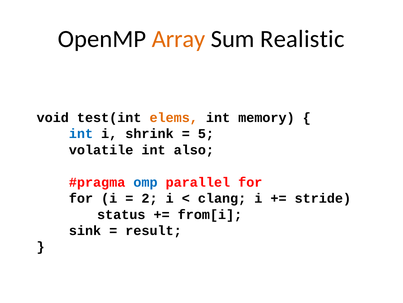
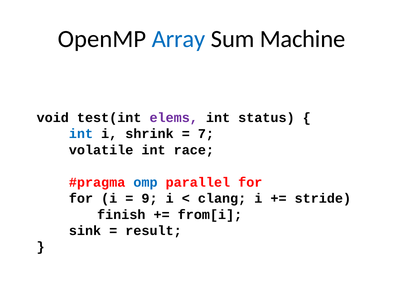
Array colour: orange -> blue
Realistic: Realistic -> Machine
elems colour: orange -> purple
memory: memory -> status
5: 5 -> 7
also: also -> race
2: 2 -> 9
status: status -> finish
